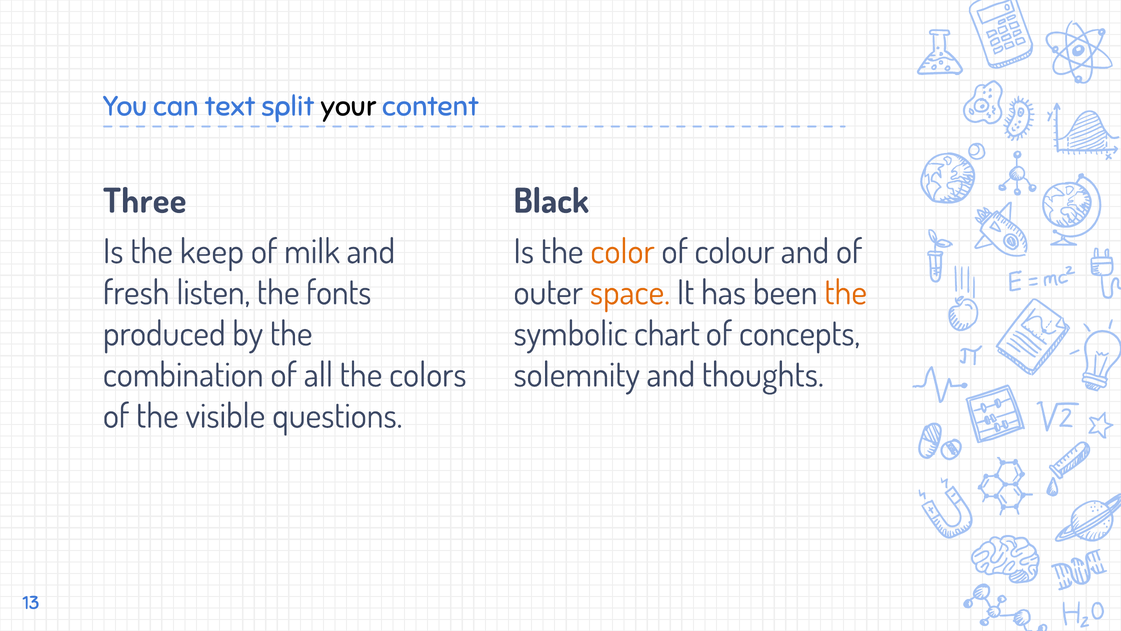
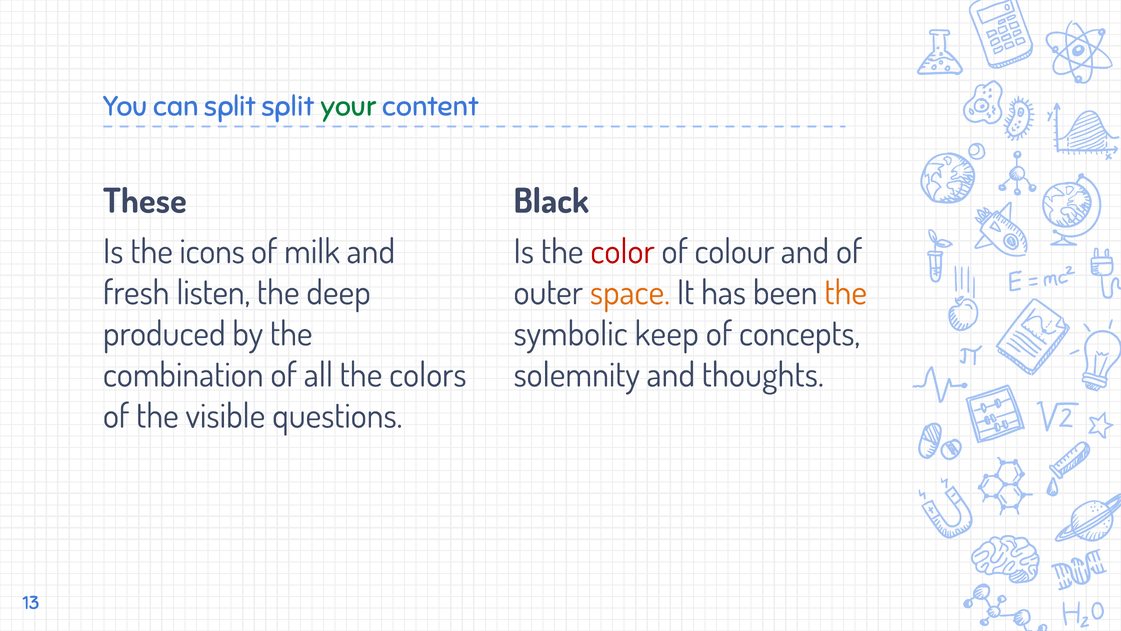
can text: text -> split
your colour: black -> green
Three: Three -> These
keep: keep -> icons
color colour: orange -> red
fonts: fonts -> deep
chart: chart -> keep
